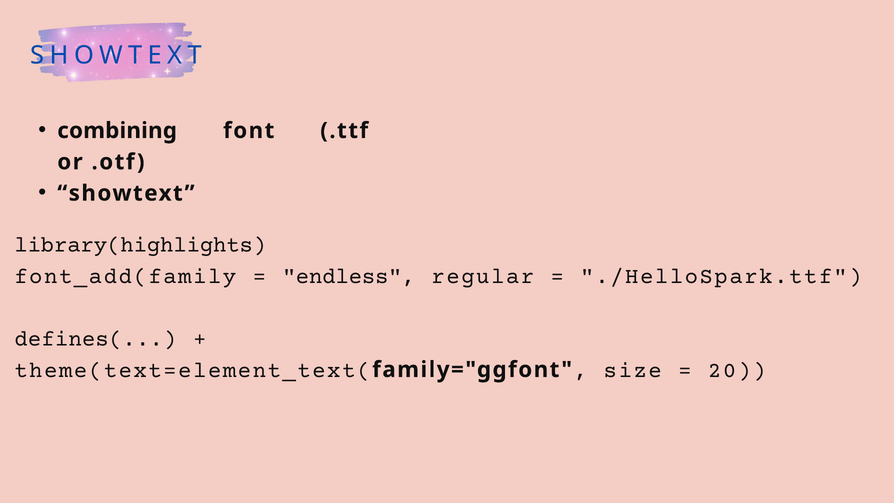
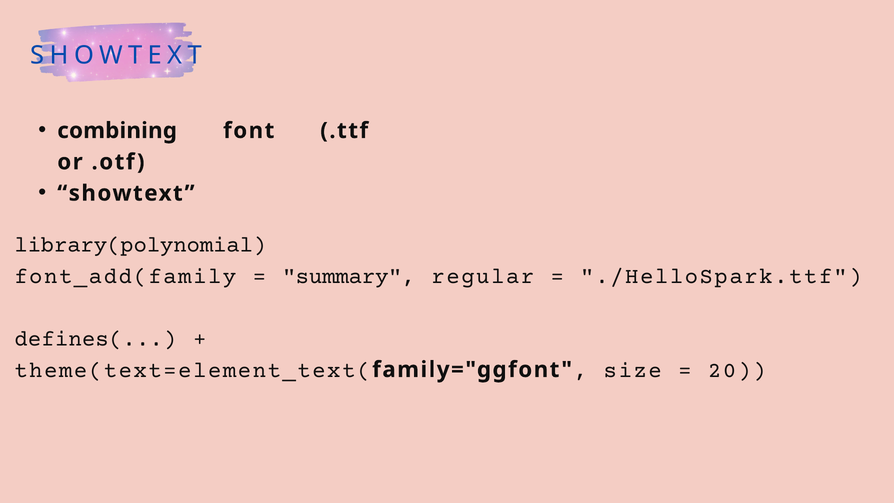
library(highlights: library(highlights -> library(polynomial
endless: endless -> summary
